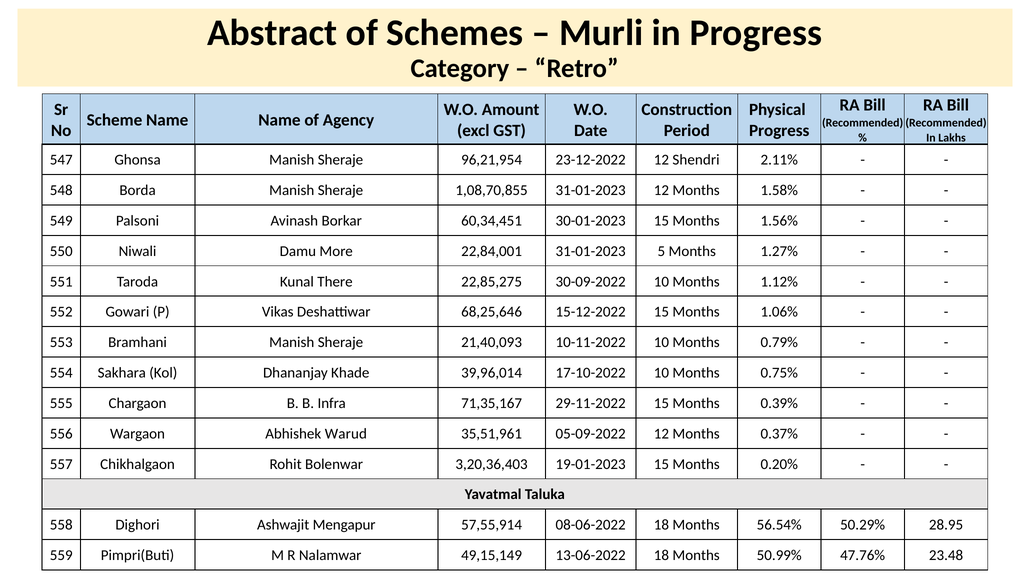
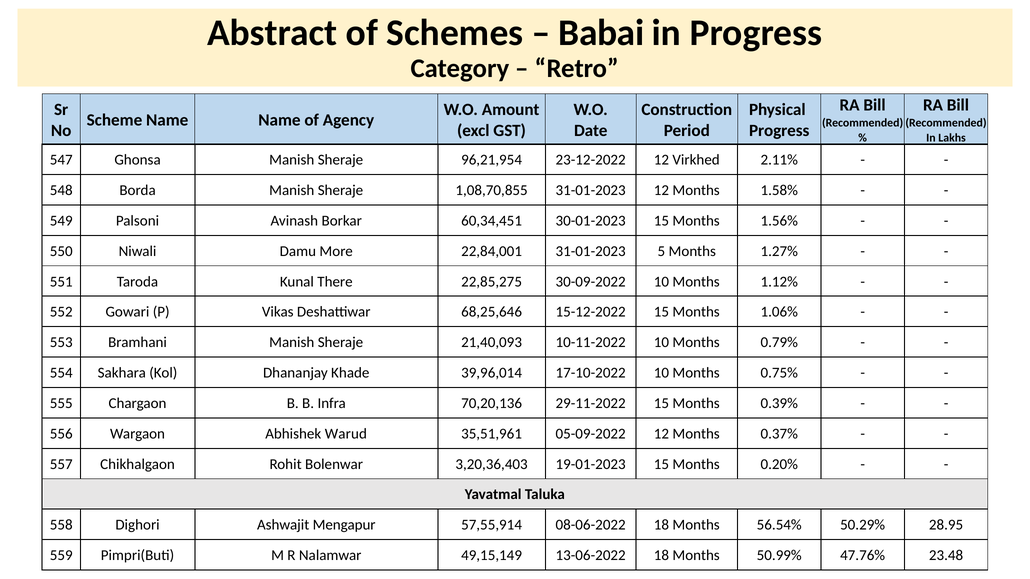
Murli: Murli -> Babai
Shendri: Shendri -> Virkhed
71,35,167: 71,35,167 -> 70,20,136
